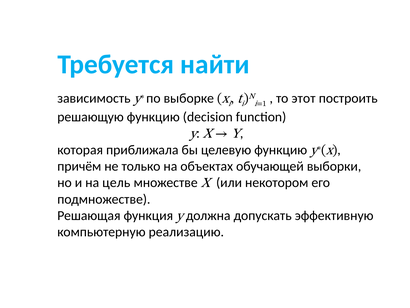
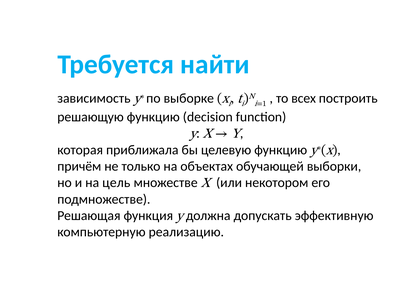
этот: этот -> всех
